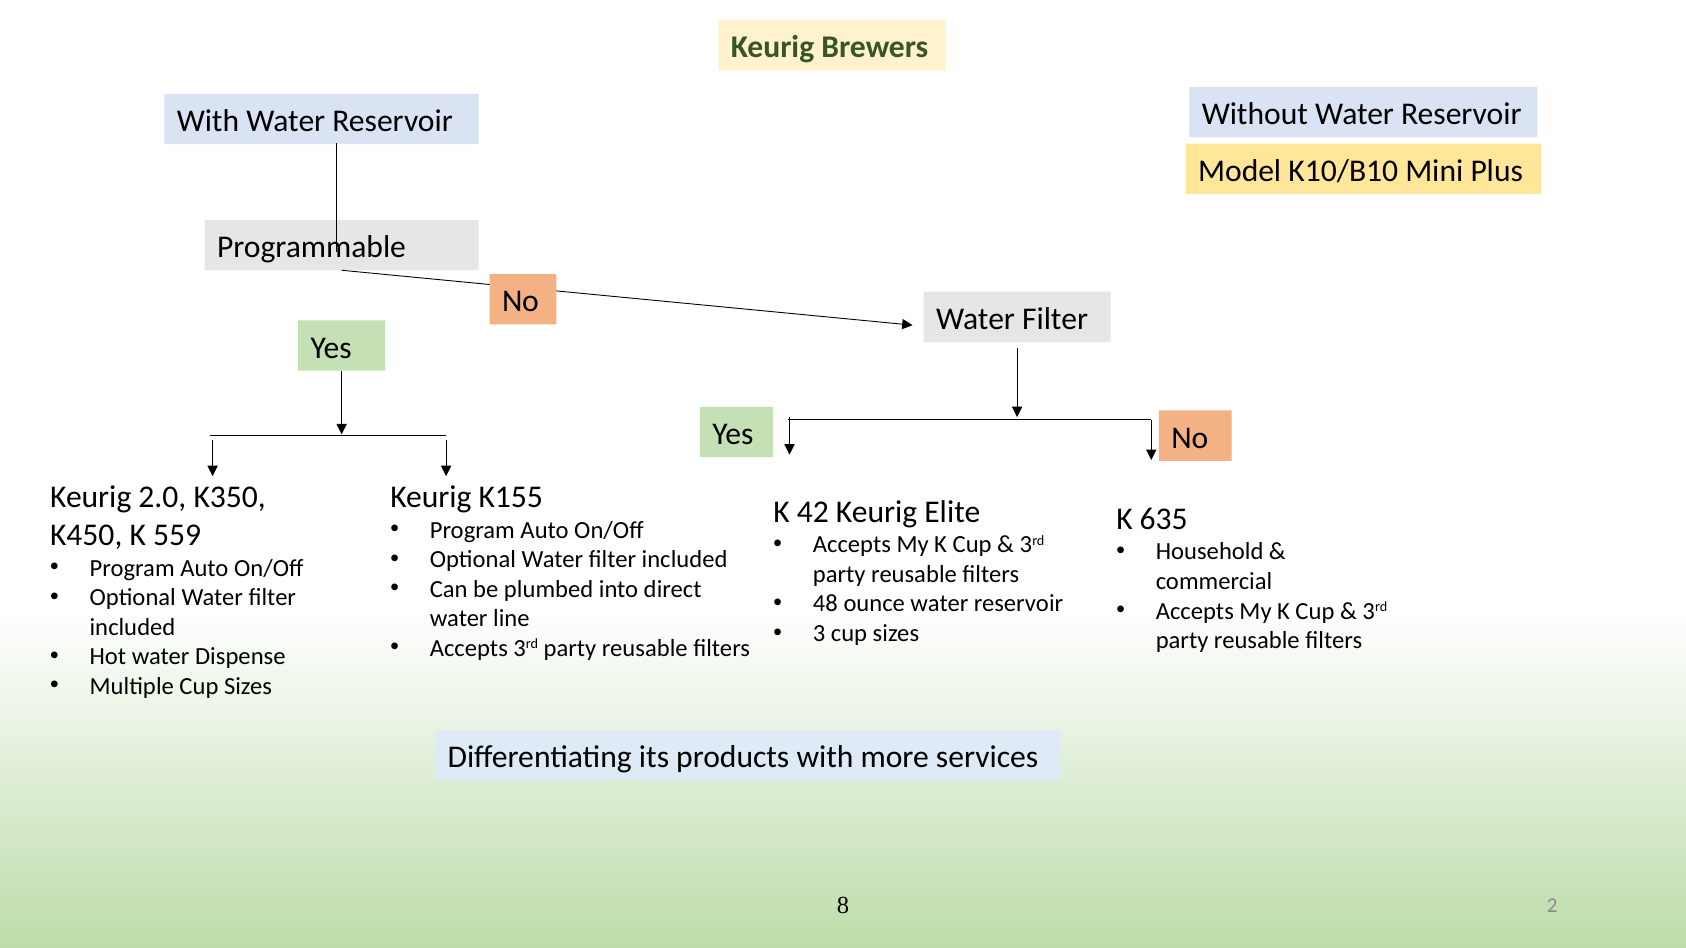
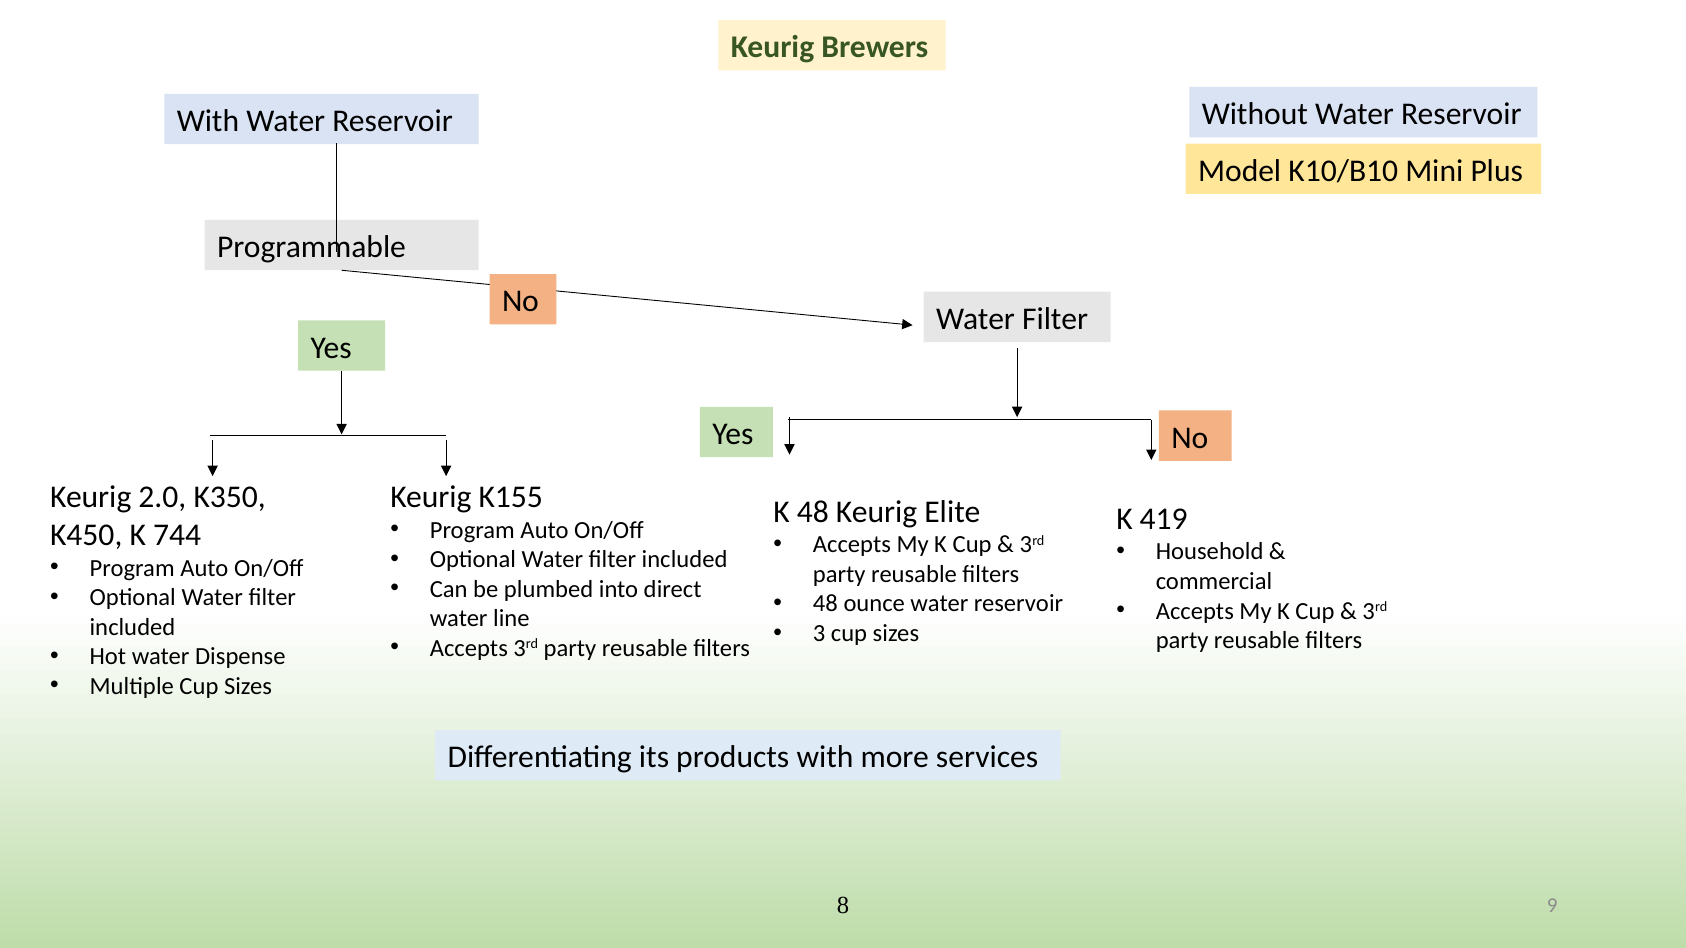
K 42: 42 -> 48
635: 635 -> 419
559: 559 -> 744
2: 2 -> 9
